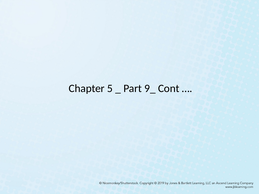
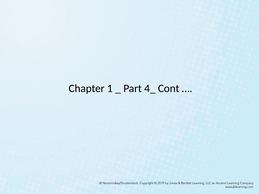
5: 5 -> 1
9_: 9_ -> 4_
